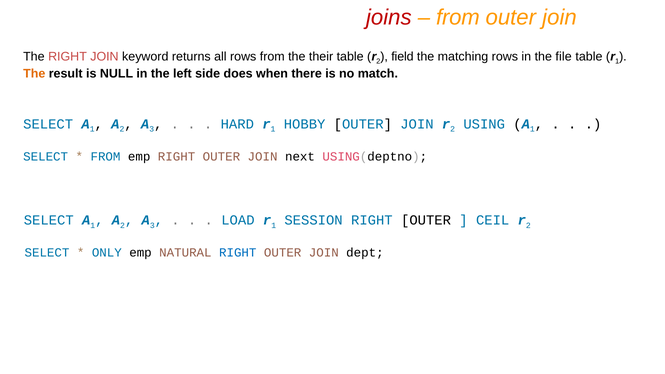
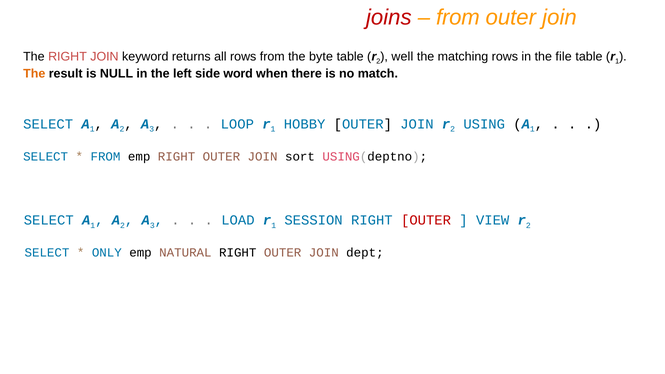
their: their -> byte
field: field -> well
does: does -> word
HARD: HARD -> LOOP
next: next -> sort
OUTER at (426, 220) colour: black -> red
CEIL: CEIL -> VIEW
RIGHT at (238, 253) colour: blue -> black
